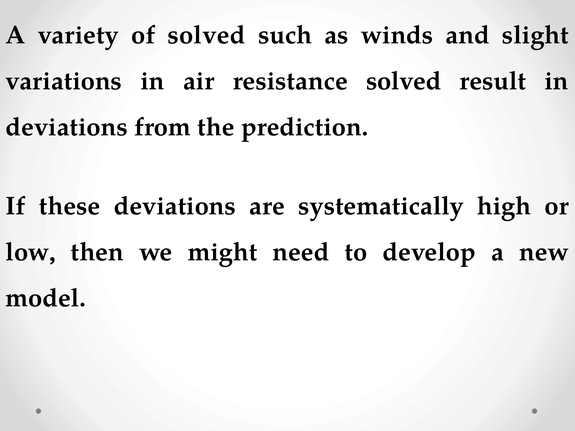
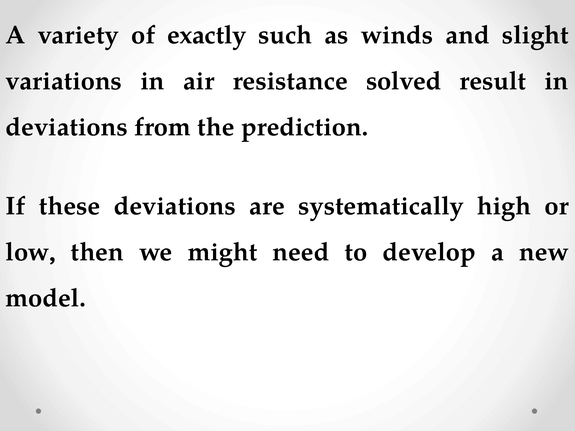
of solved: solved -> exactly
